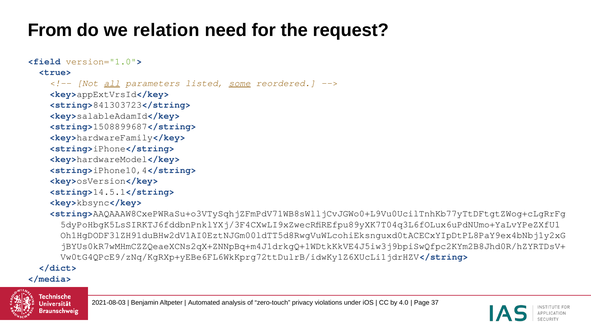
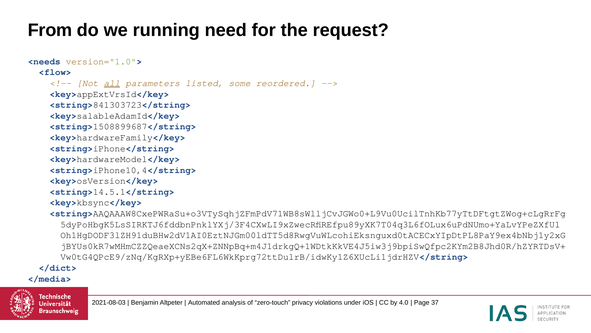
relation: relation -> running
<field: <field -> <needs
<true>: <true> -> <flow>
some underline: present -> none
